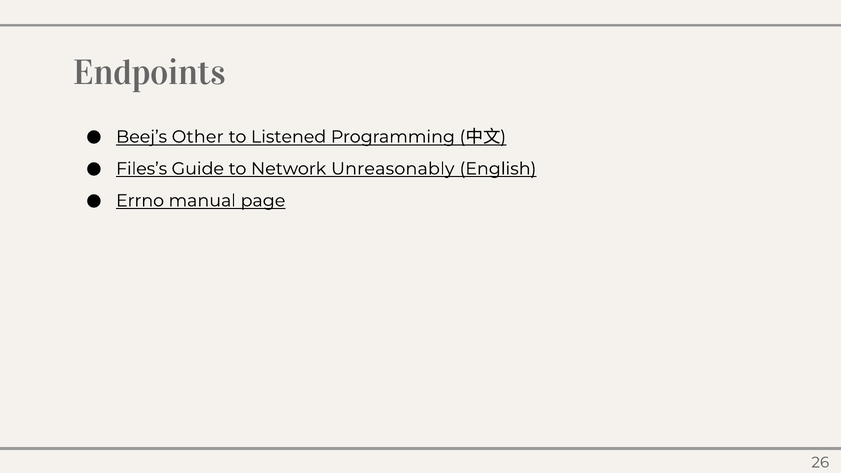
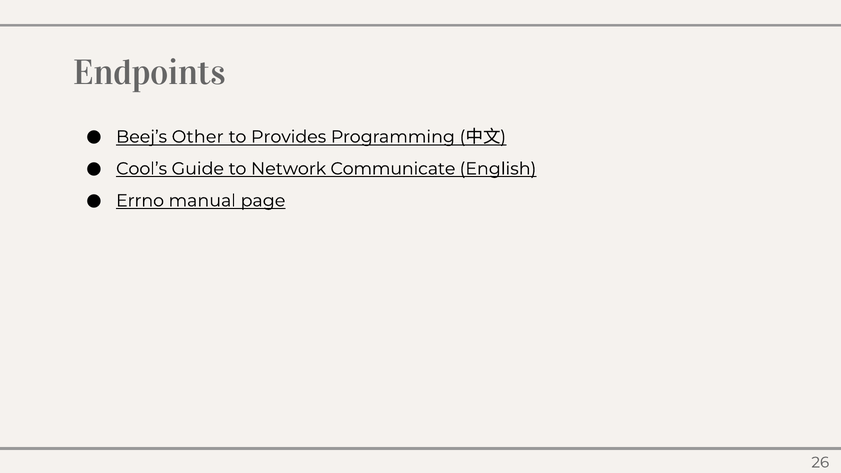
Listened: Listened -> Provides
Files’s: Files’s -> Cool’s
Unreasonably: Unreasonably -> Communicate
